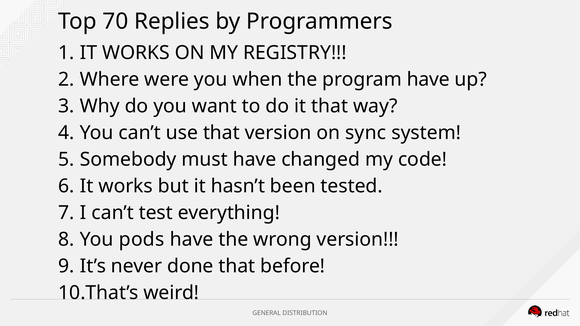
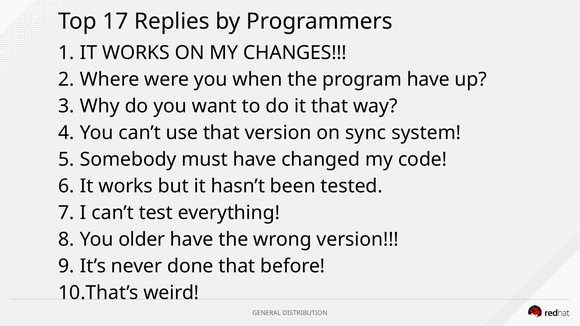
70: 70 -> 17
REGISTRY: REGISTRY -> CHANGES
pods: pods -> older
